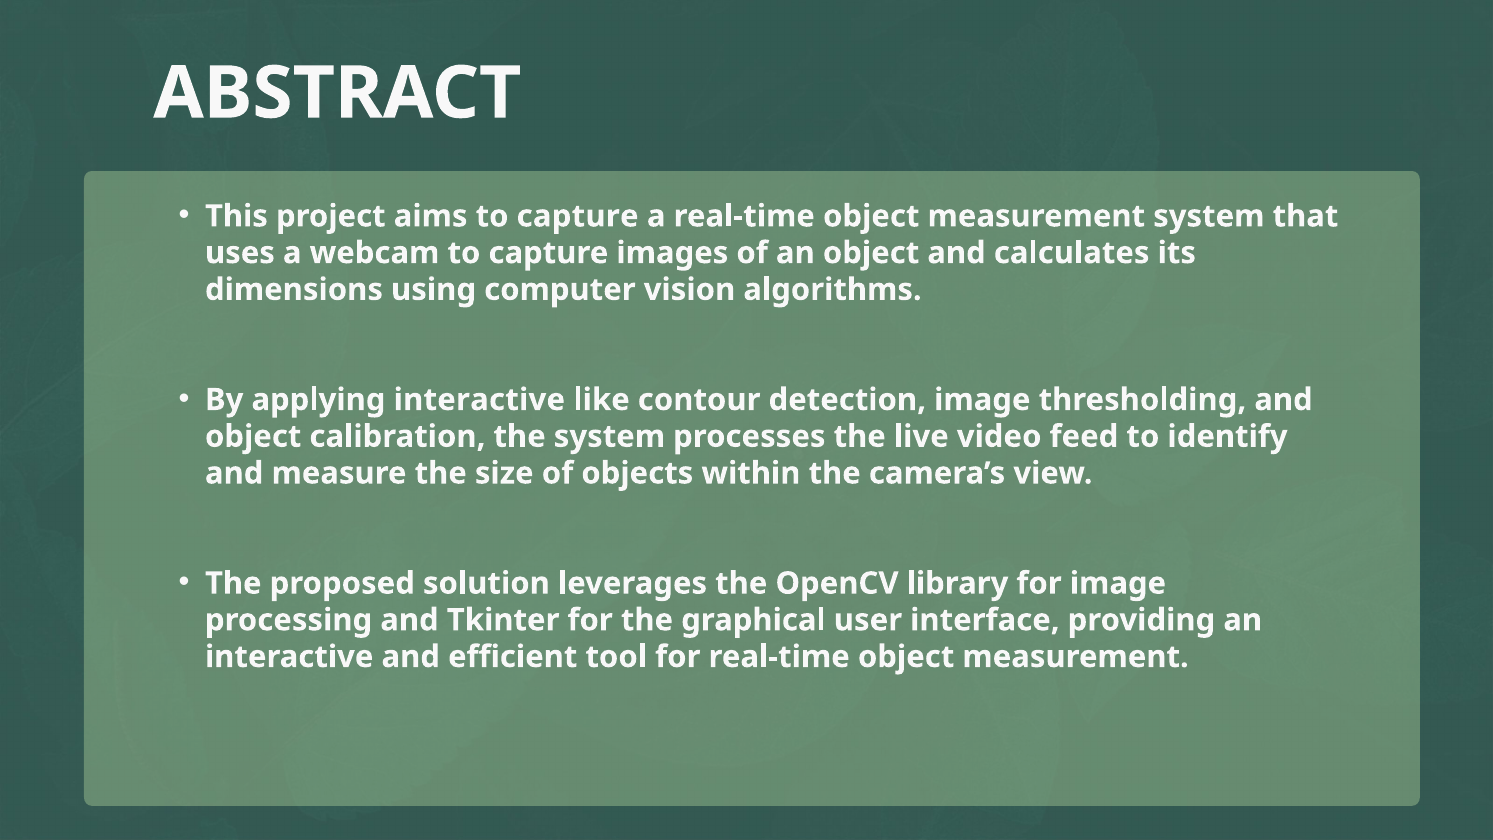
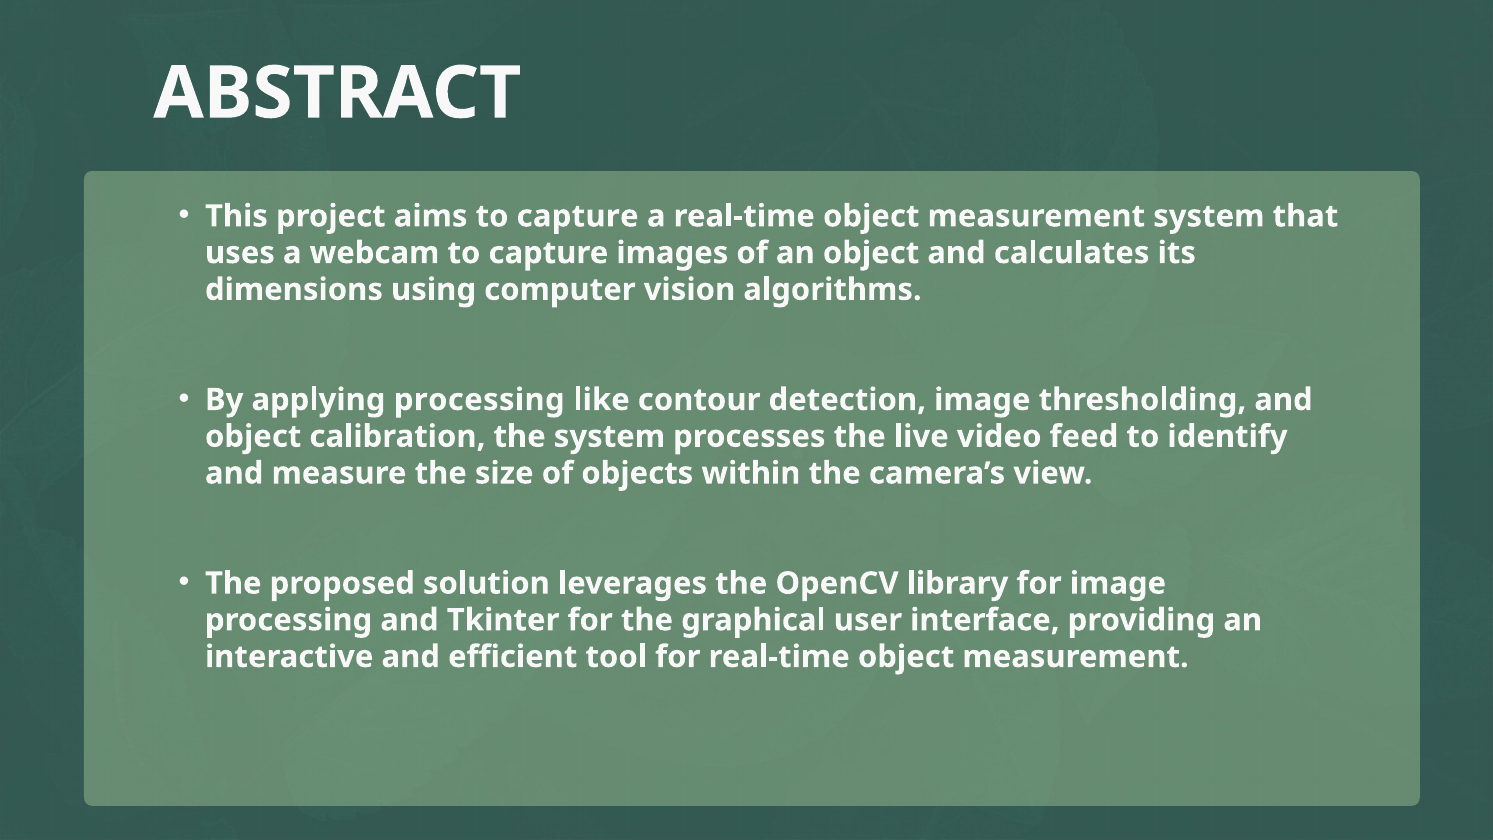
applying interactive: interactive -> processing
